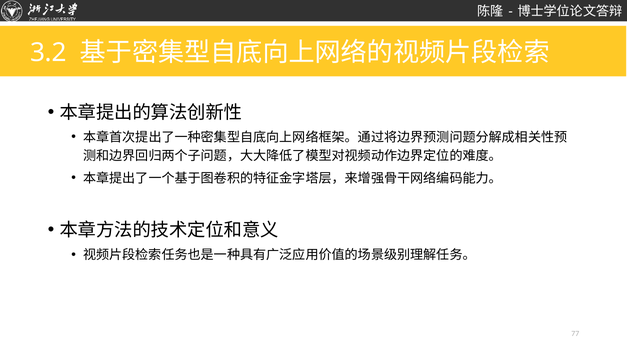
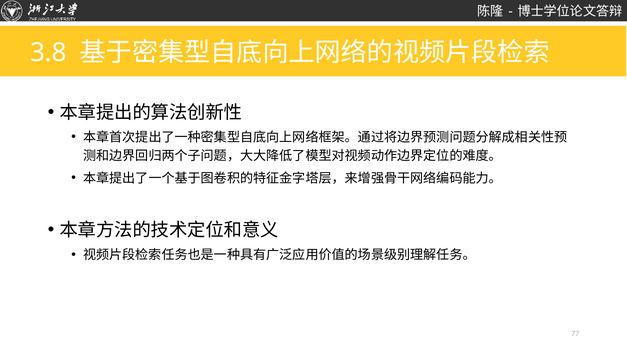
3.2: 3.2 -> 3.8
